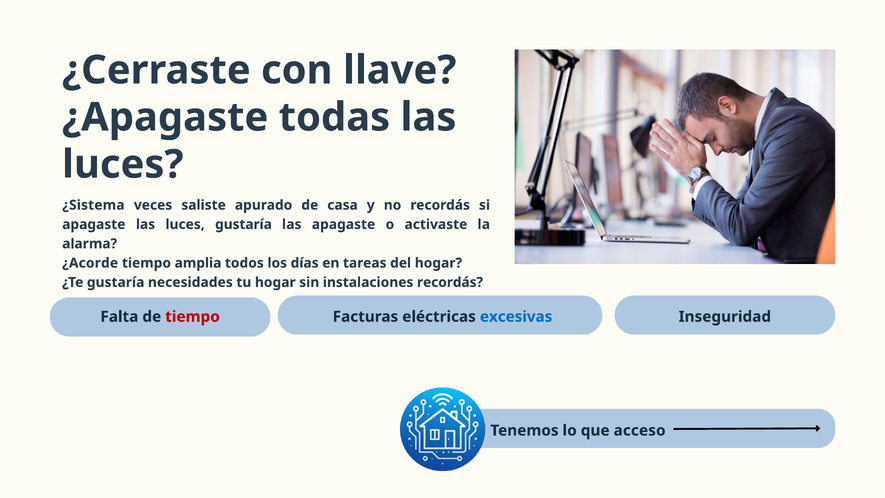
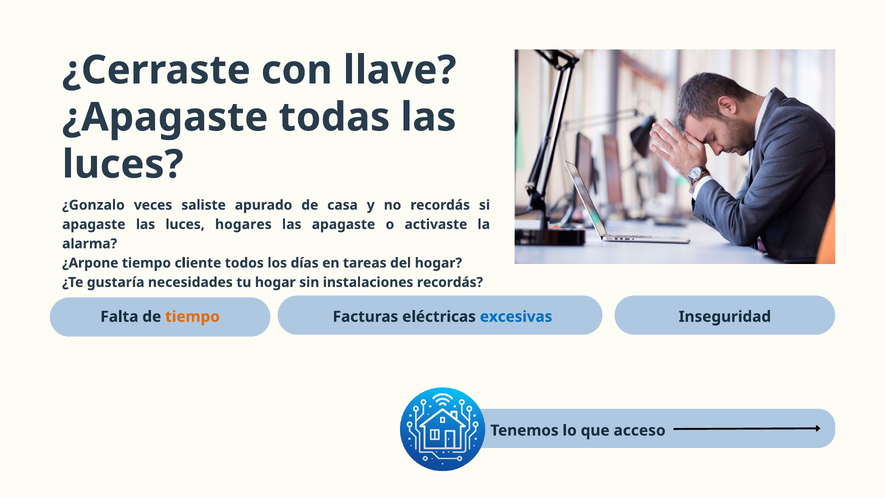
¿Sistema: ¿Sistema -> ¿Gonzalo
luces gustaría: gustaría -> hogares
¿Acorde: ¿Acorde -> ¿Arpone
amplia: amplia -> cliente
tiempo at (193, 317) colour: red -> orange
